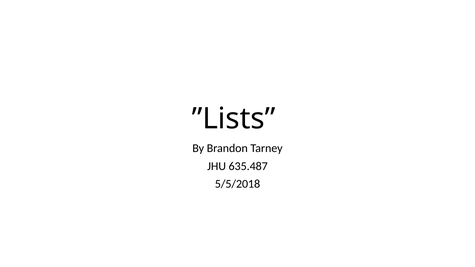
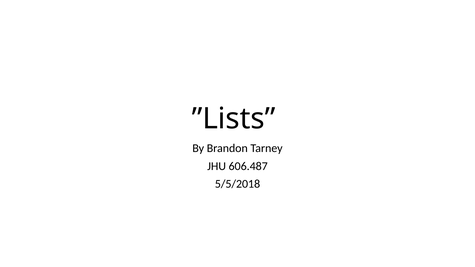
635.487: 635.487 -> 606.487
